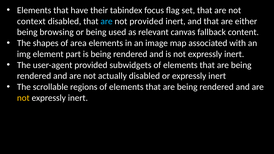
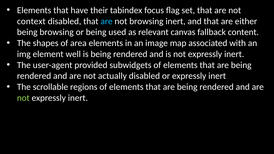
not provided: provided -> browsing
part: part -> well
not at (23, 98) colour: yellow -> light green
